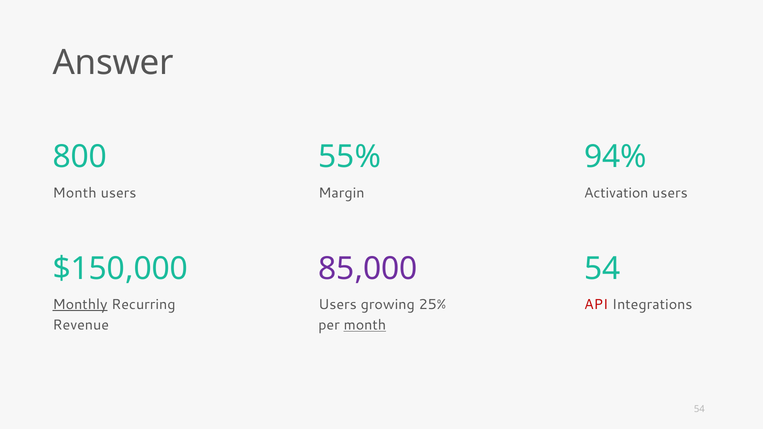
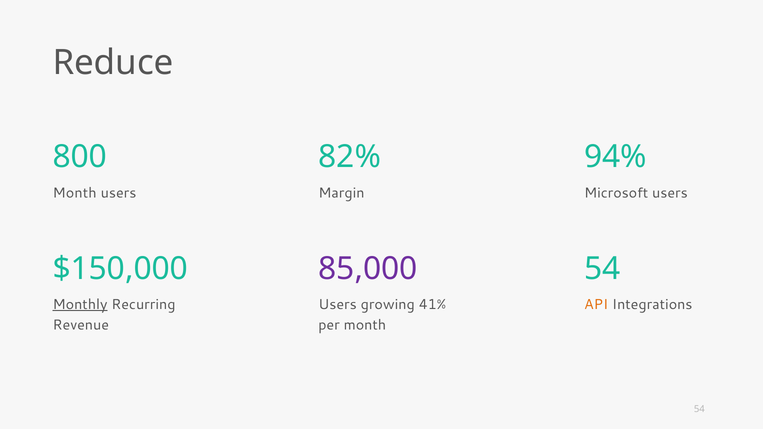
Answer: Answer -> Reduce
55%: 55% -> 82%
Activation: Activation -> Microsoft
25%: 25% -> 41%
API colour: red -> orange
month at (365, 325) underline: present -> none
